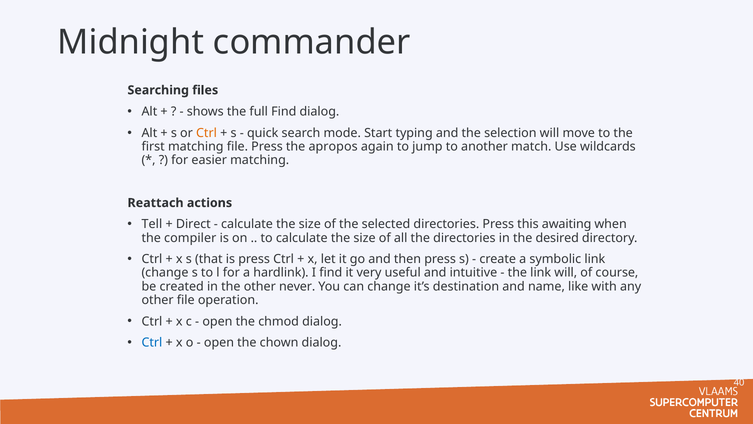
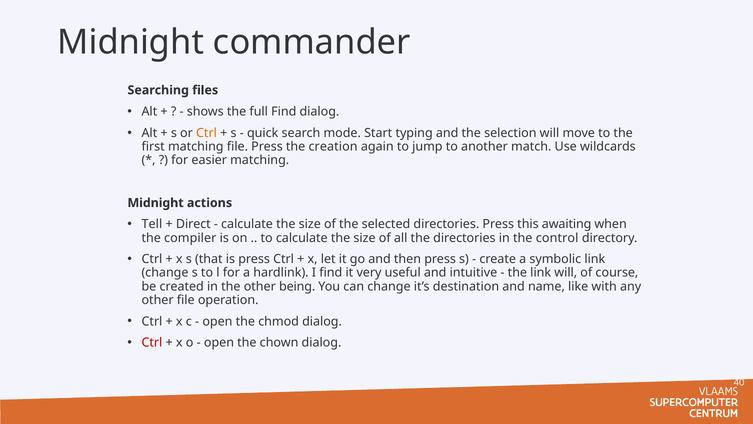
apropos: apropos -> creation
Reattach at (156, 203): Reattach -> Midnight
desired: desired -> control
never: never -> being
Ctrl at (152, 342) colour: blue -> red
